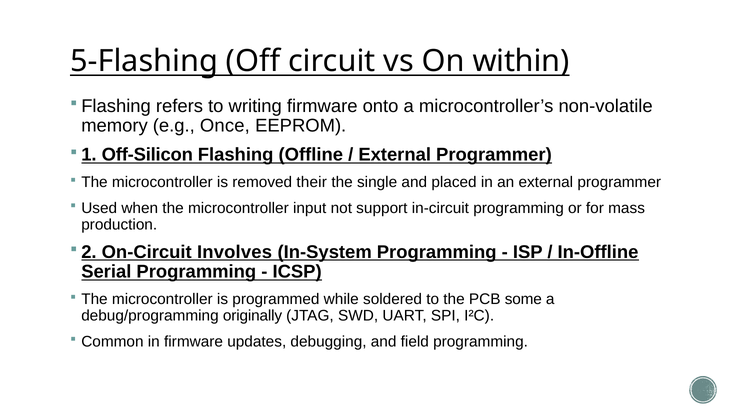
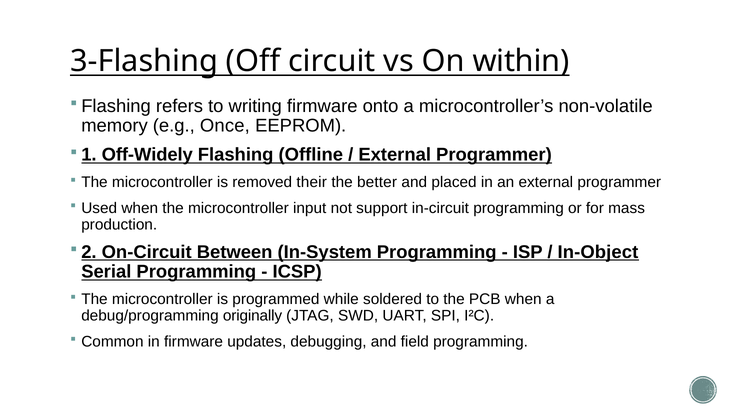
5-Flashing: 5-Flashing -> 3-Flashing
Off-Silicon: Off-Silicon -> Off-Widely
single: single -> better
Involves: Involves -> Between
In-Offline: In-Offline -> In-Object
PCB some: some -> when
